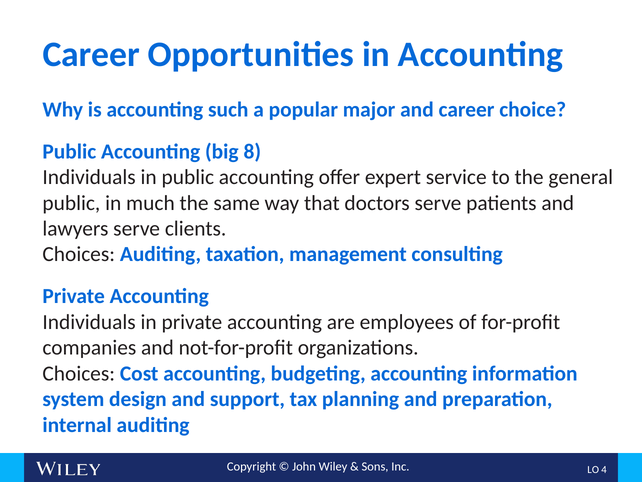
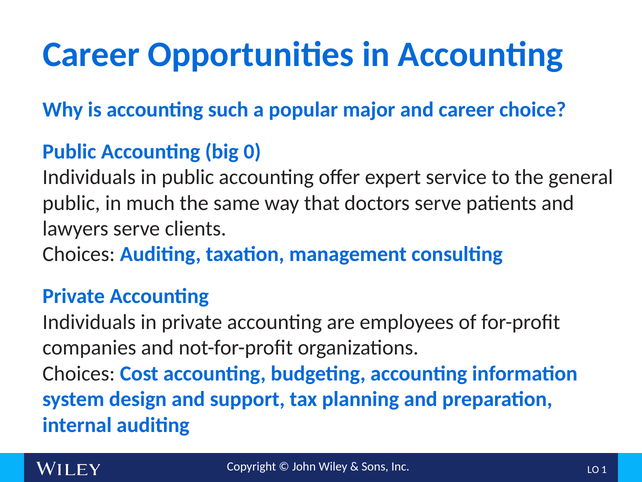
8: 8 -> 0
4: 4 -> 1
